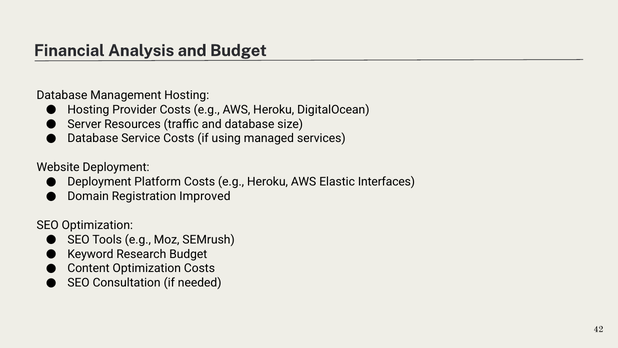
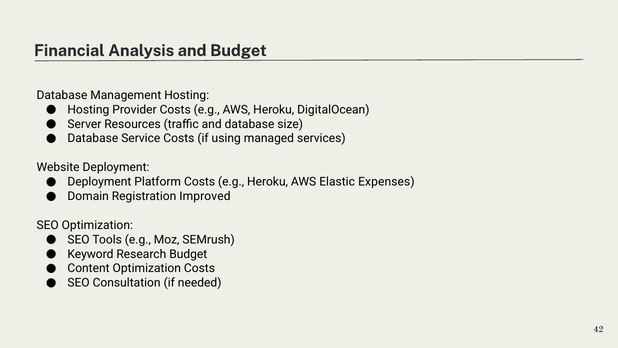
Interfaces: Interfaces -> Expenses
